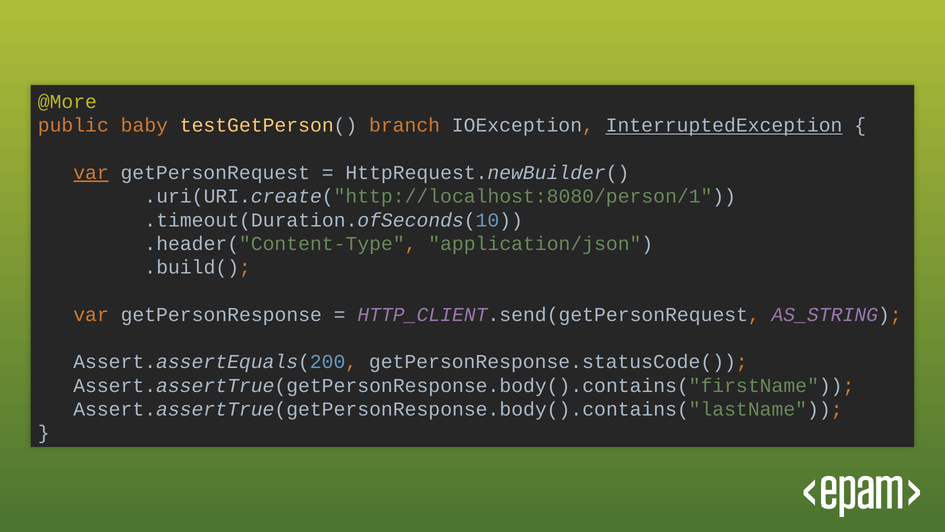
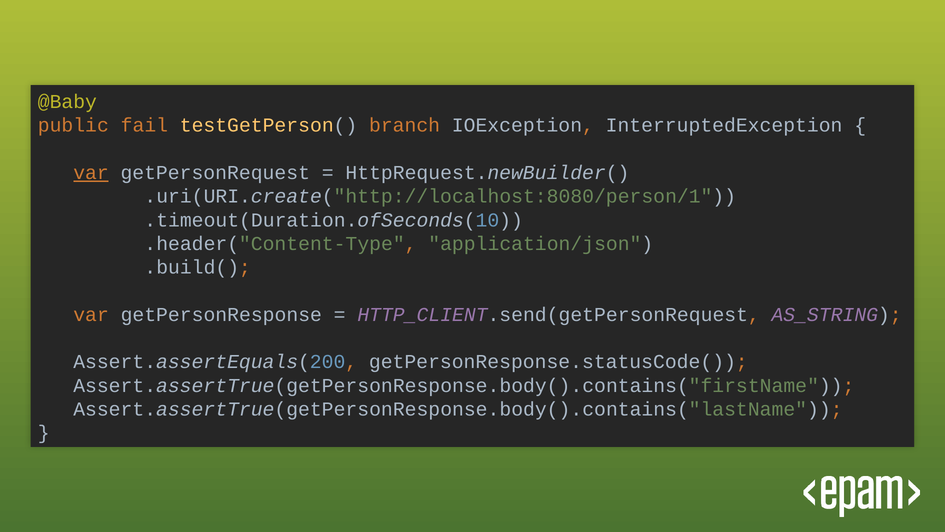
@More: @More -> @Baby
baby: baby -> fail
InterruptedException underline: present -> none
